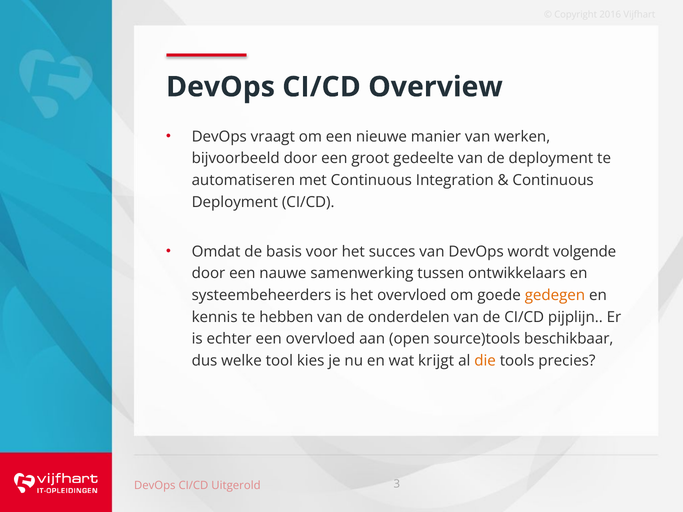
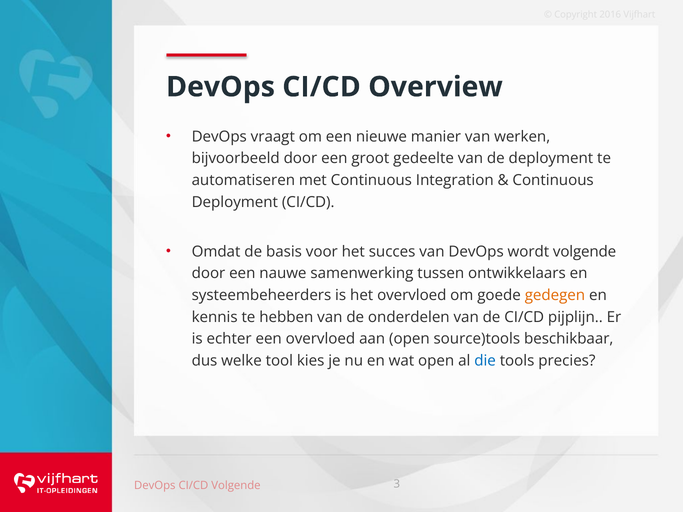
wat krijgt: krijgt -> open
die colour: orange -> blue
CI/CD Uitgerold: Uitgerold -> Volgende
